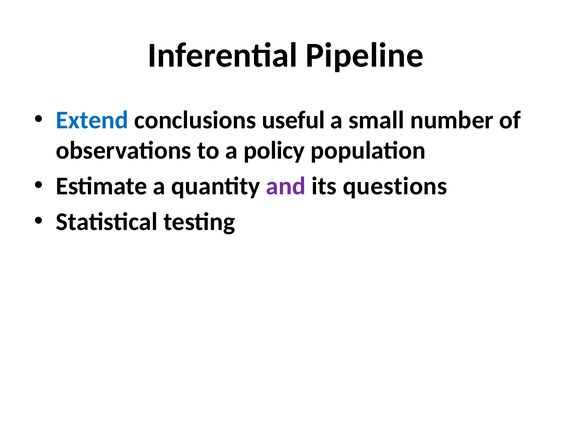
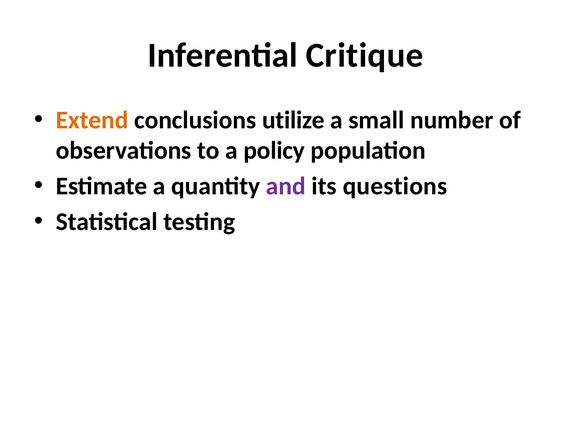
Pipeline: Pipeline -> Critique
Extend colour: blue -> orange
useful: useful -> utilize
